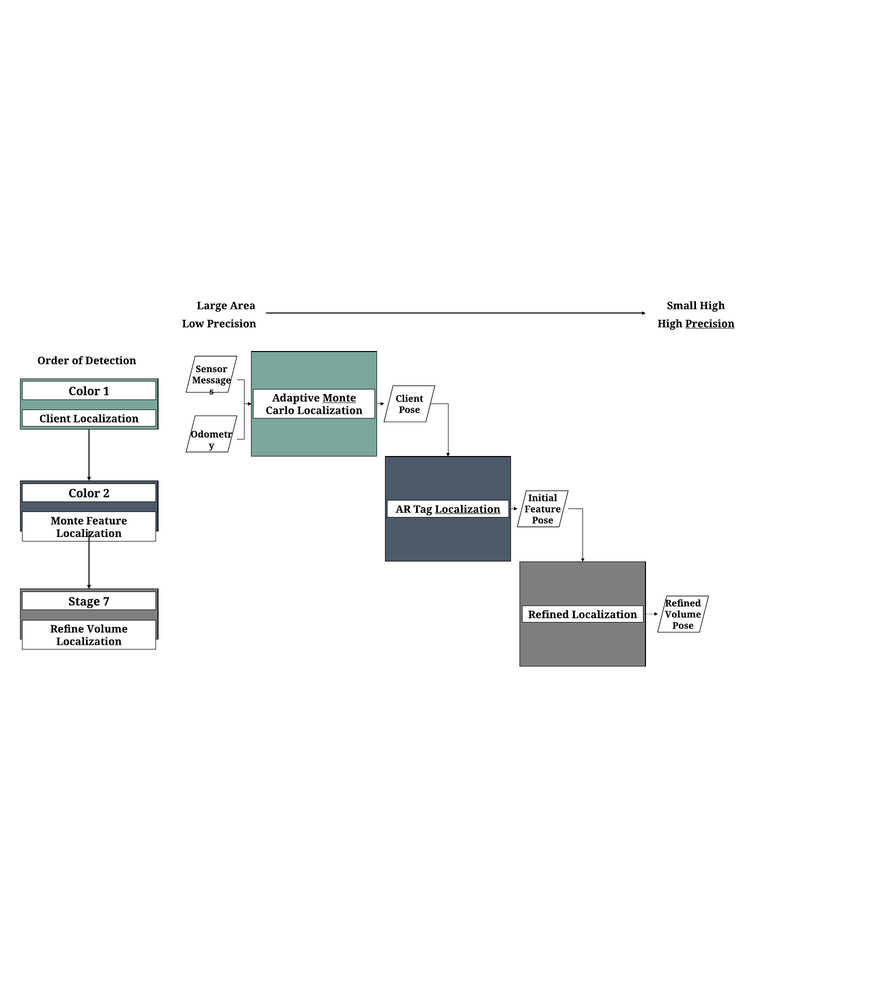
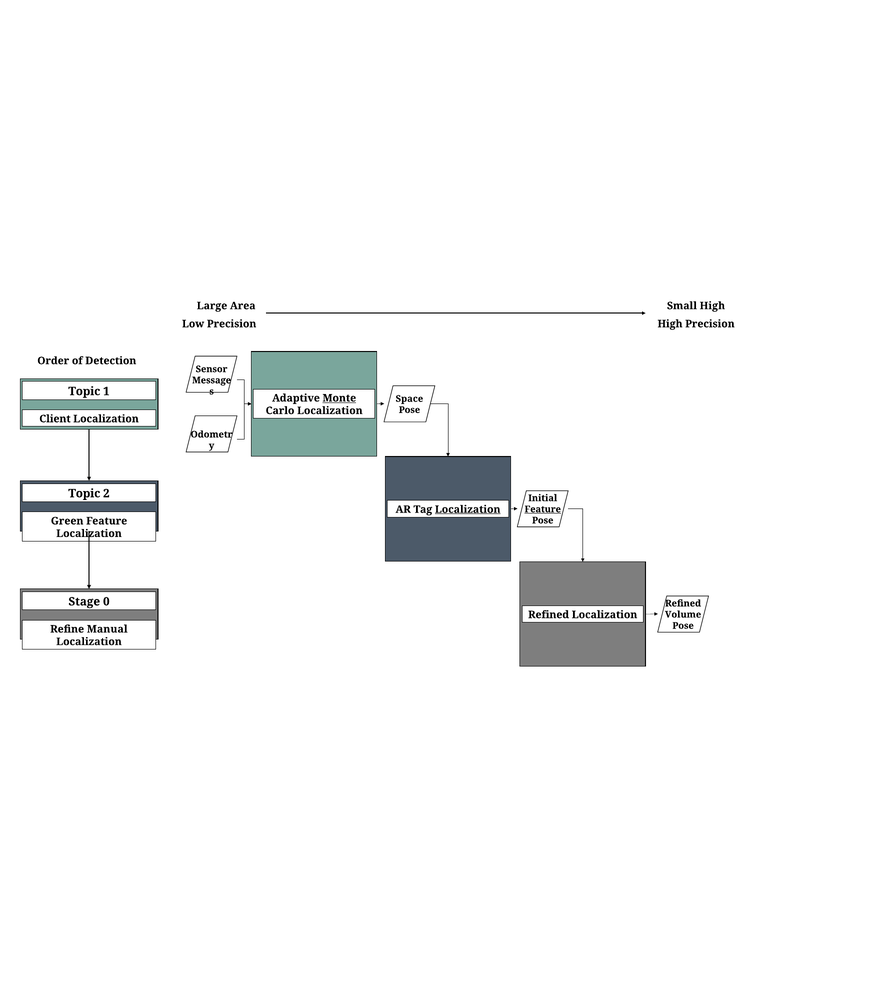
Precision at (710, 324) underline: present -> none
Color at (84, 392): Color -> Topic
Client at (409, 399): Client -> Space
Color at (84, 494): Color -> Topic
Feature at (543, 510) underline: none -> present
Monte at (67, 521): Monte -> Green
7: 7 -> 0
Refine Volume: Volume -> Manual
